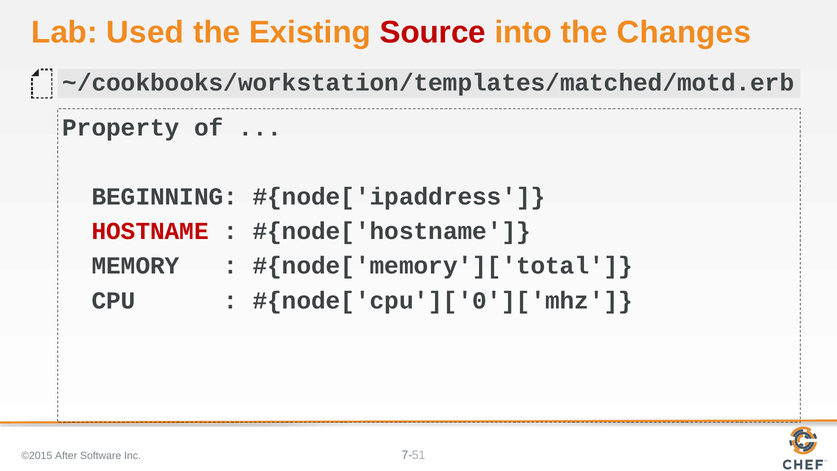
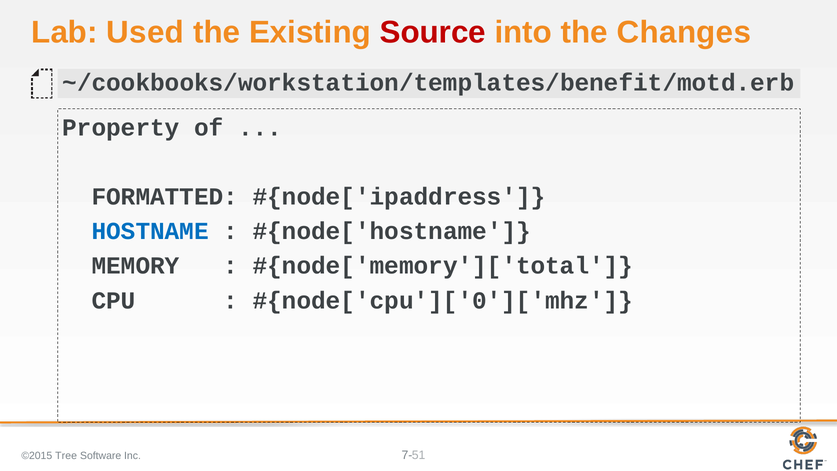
~/cookbooks/workstation/templates/matched/motd.erb: ~/cookbooks/workstation/templates/matched/motd.erb -> ~/cookbooks/workstation/templates/benefit/motd.erb
BEGINNING: BEGINNING -> FORMATTED
HOSTNAME colour: red -> blue
After: After -> Tree
